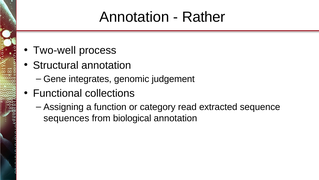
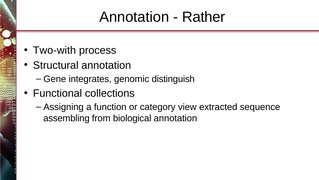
Two-well: Two-well -> Two-with
judgement: judgement -> distinguish
read: read -> view
sequences: sequences -> assembling
